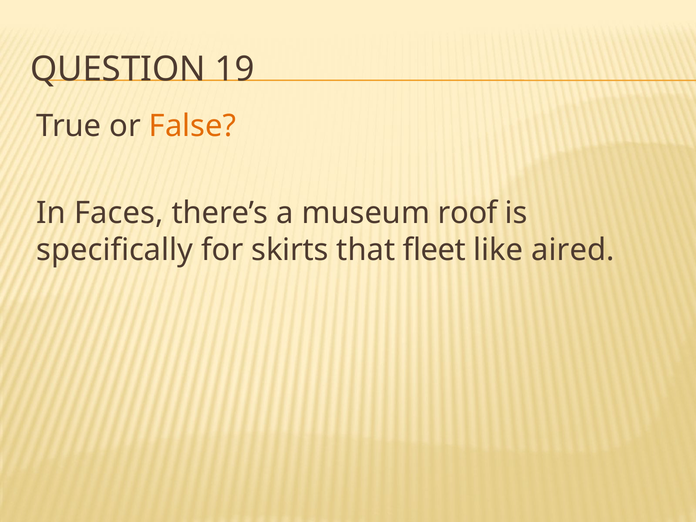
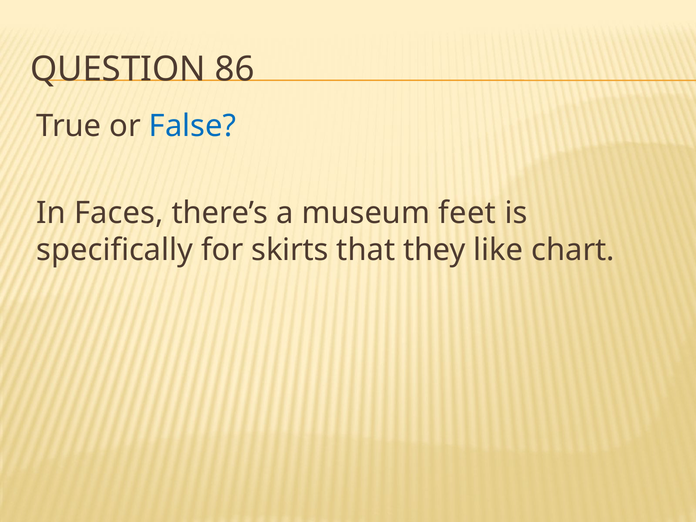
19: 19 -> 86
False colour: orange -> blue
roof: roof -> feet
fleet: fleet -> they
aired: aired -> chart
